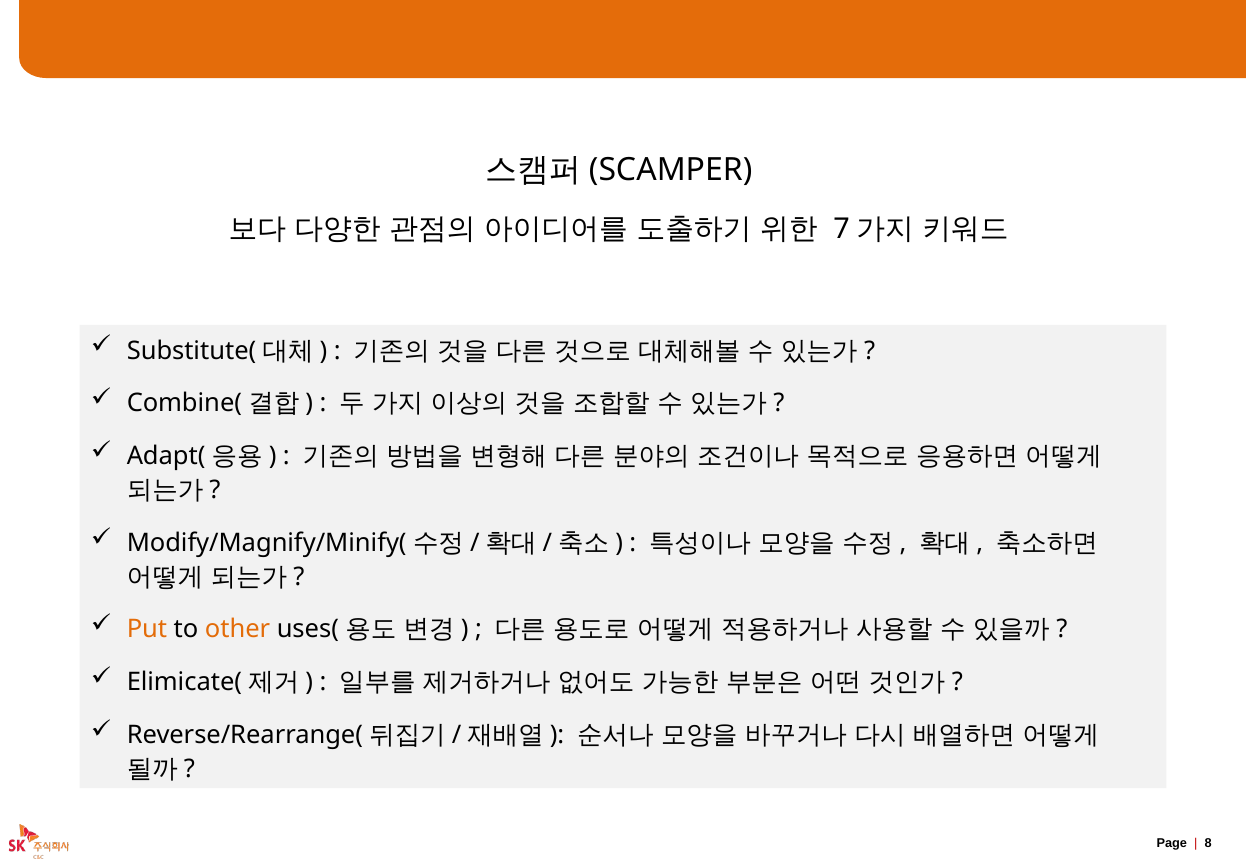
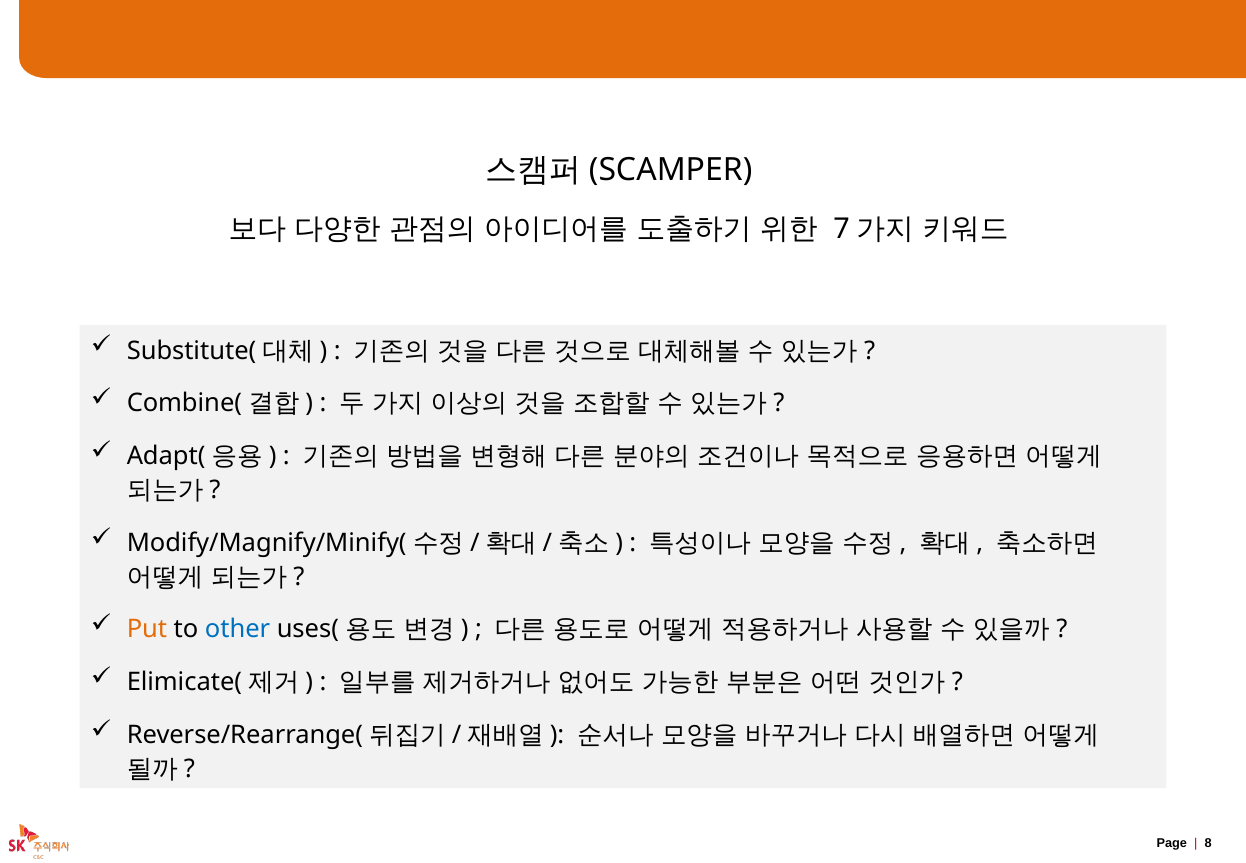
other colour: orange -> blue
